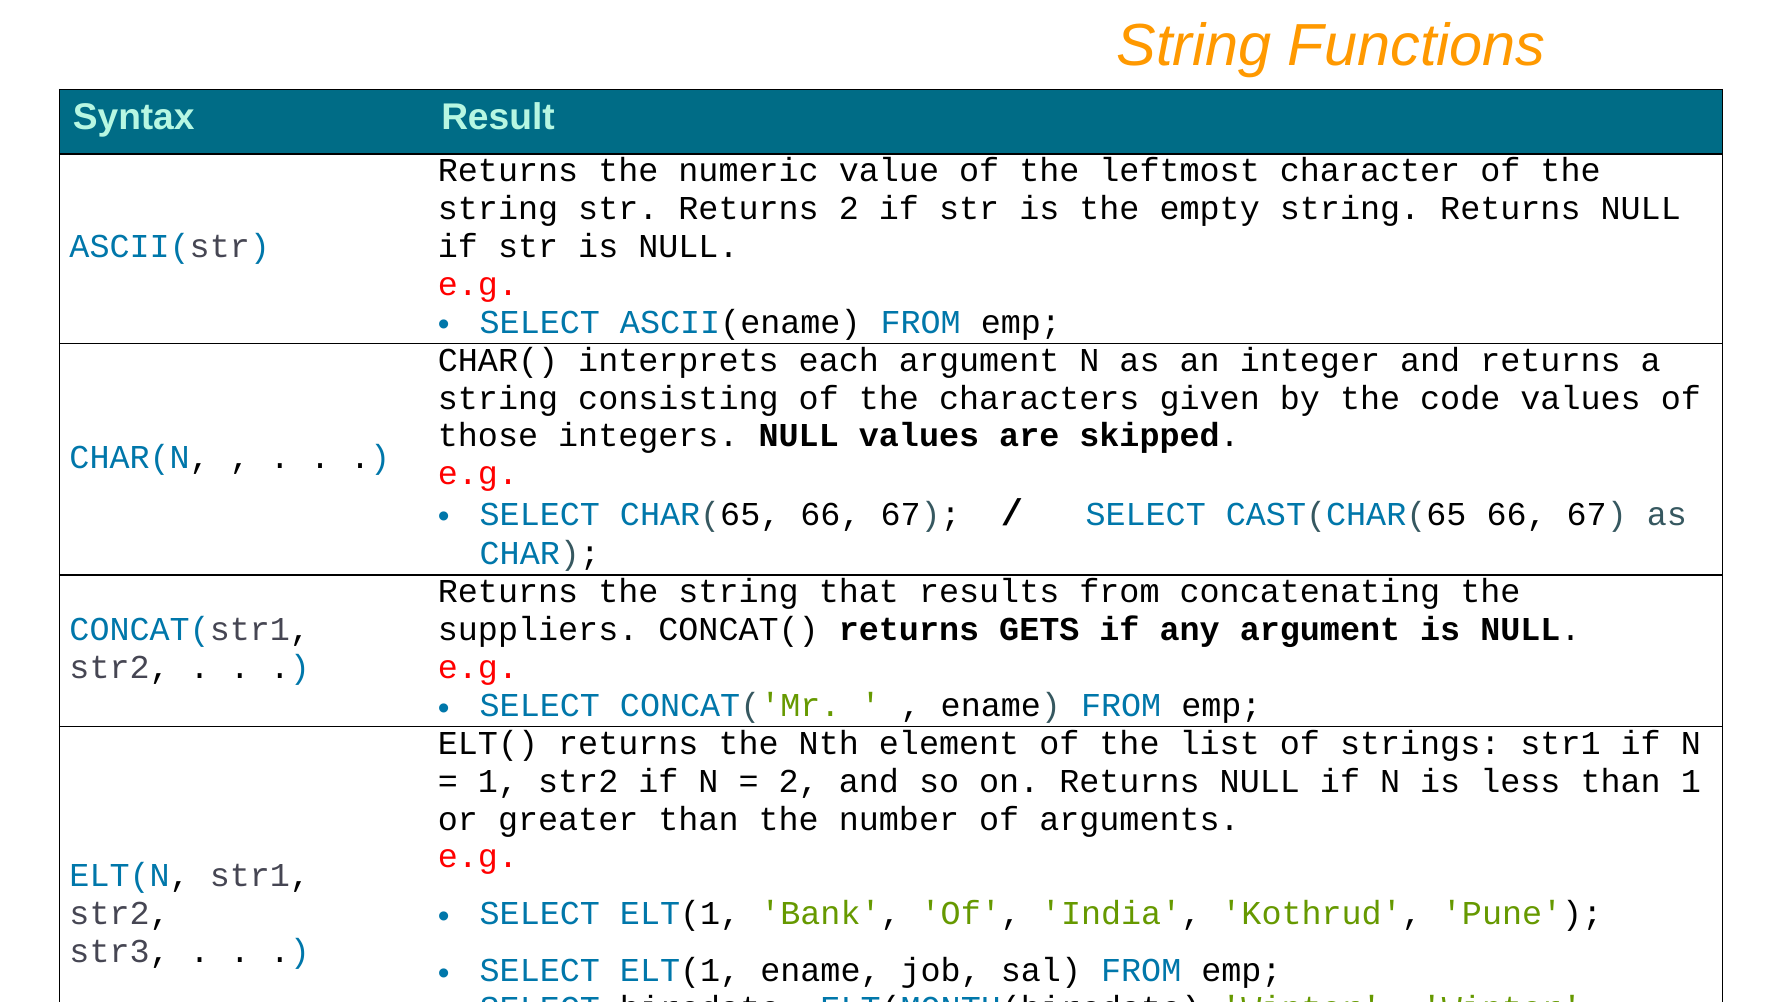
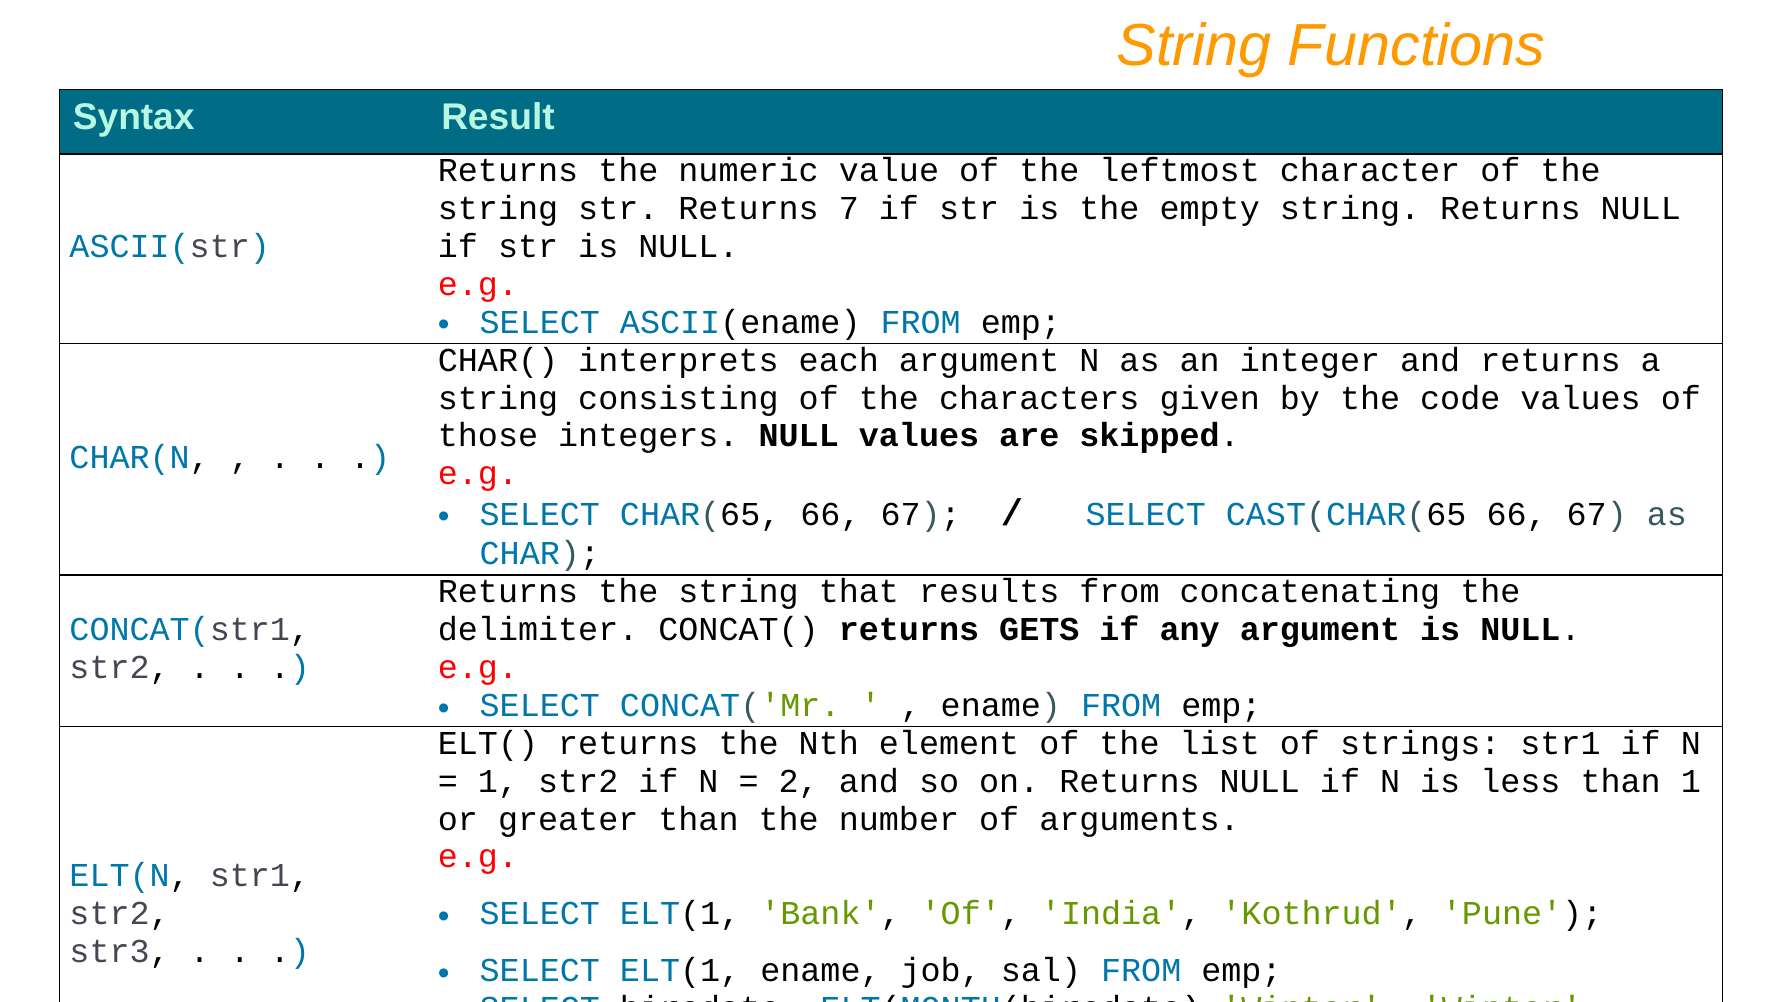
Returns 2: 2 -> 7
suppliers: suppliers -> delimiter
